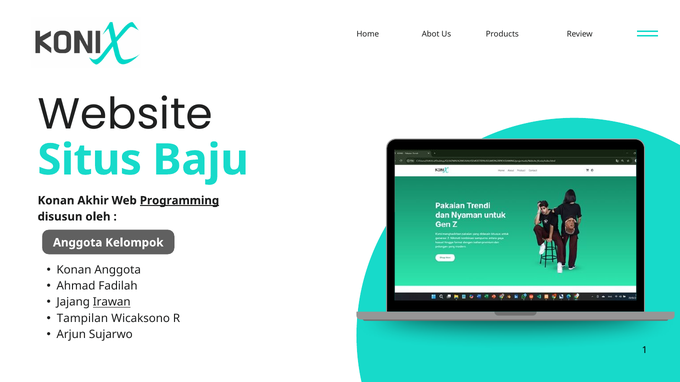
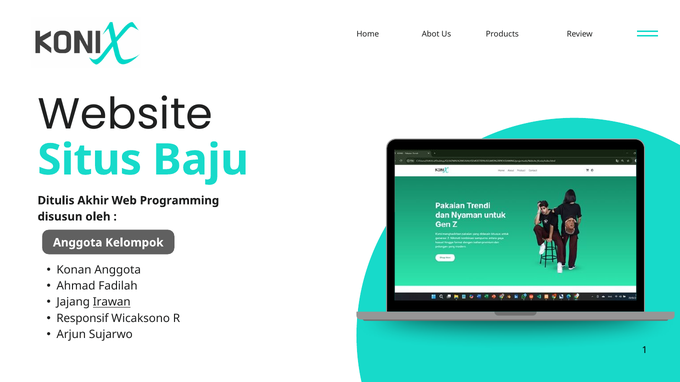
Konan at (56, 201): Konan -> Ditulis
Programming underline: present -> none
Tampilan: Tampilan -> Responsif
